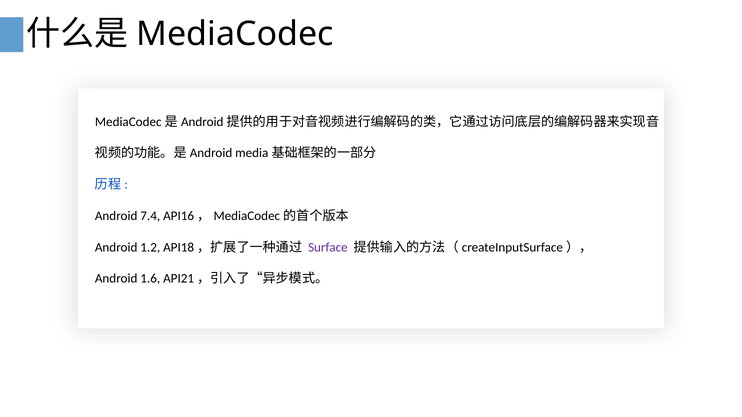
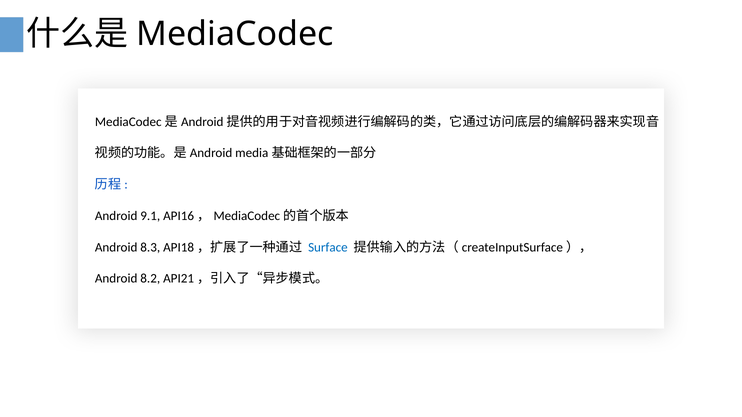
7.4: 7.4 -> 9.1
1.2: 1.2 -> 8.3
Surface colour: purple -> blue
1.6: 1.6 -> 8.2
